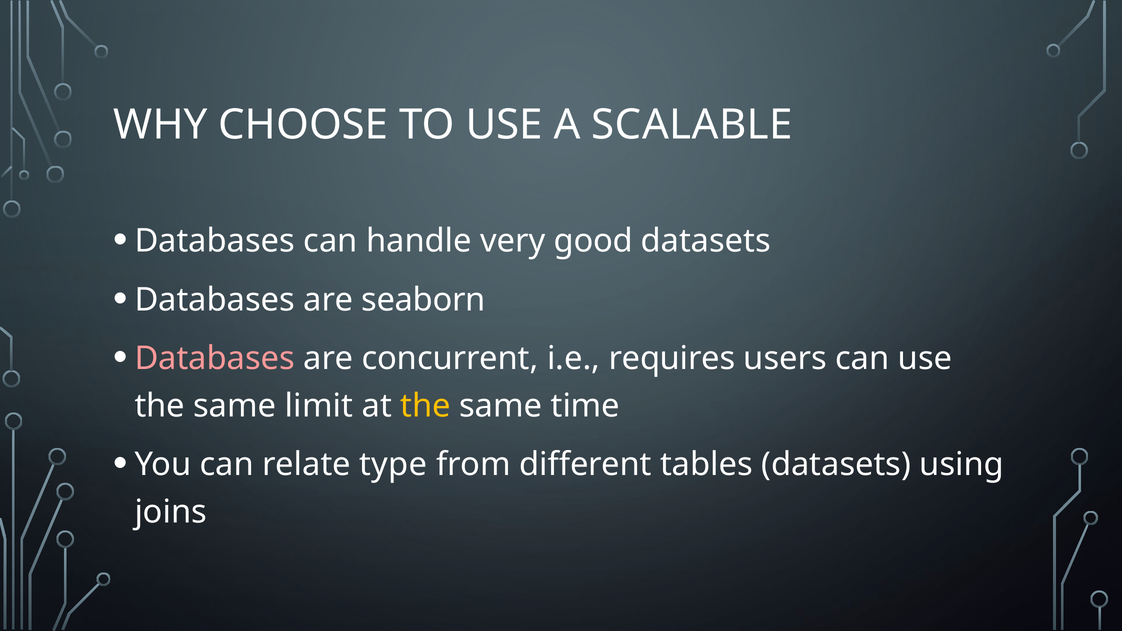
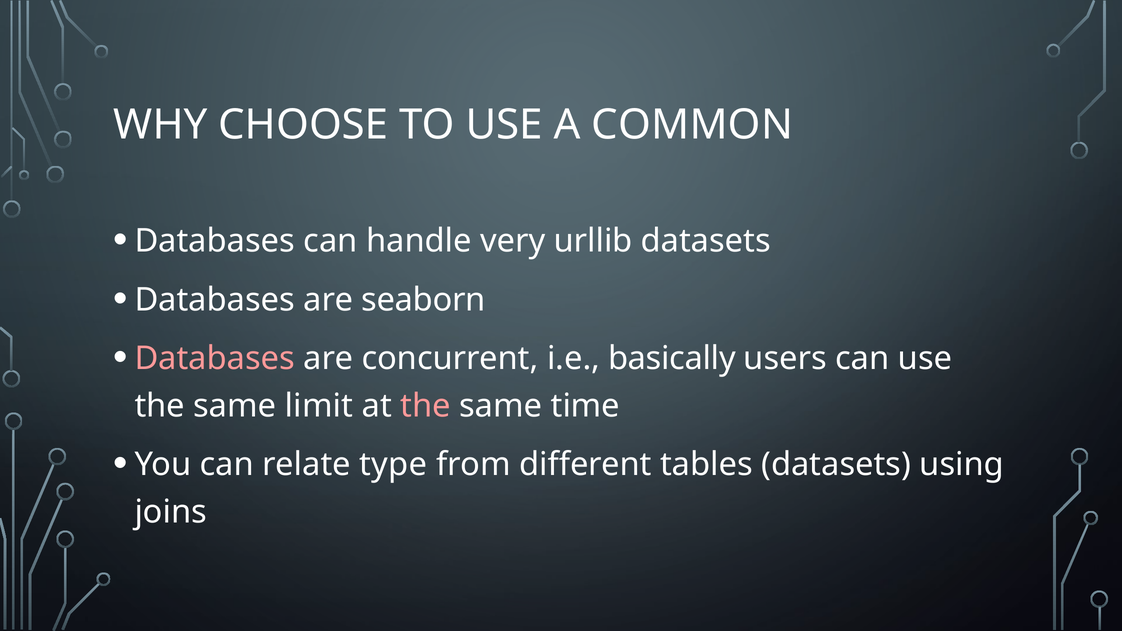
SCALABLE: SCALABLE -> COMMON
good: good -> urllib
requires: requires -> basically
the at (426, 406) colour: yellow -> pink
